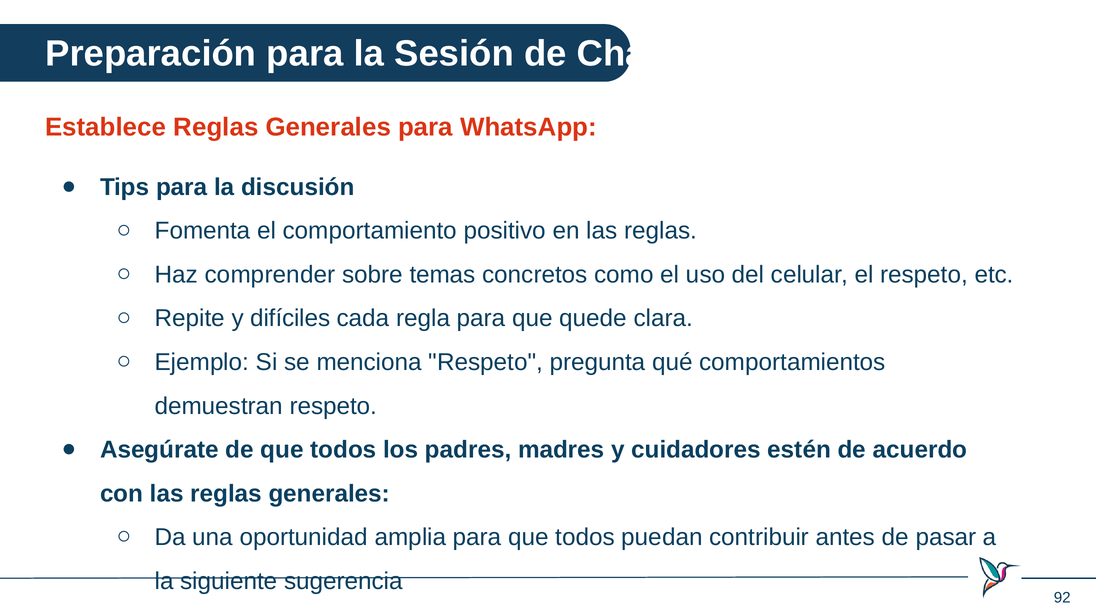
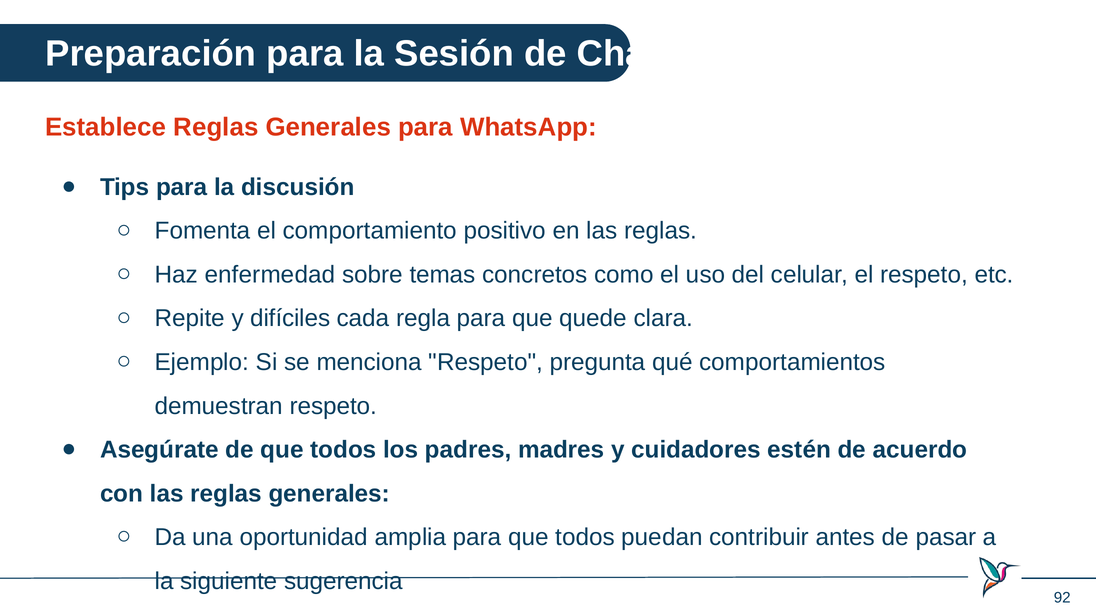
comprender: comprender -> enfermedad
